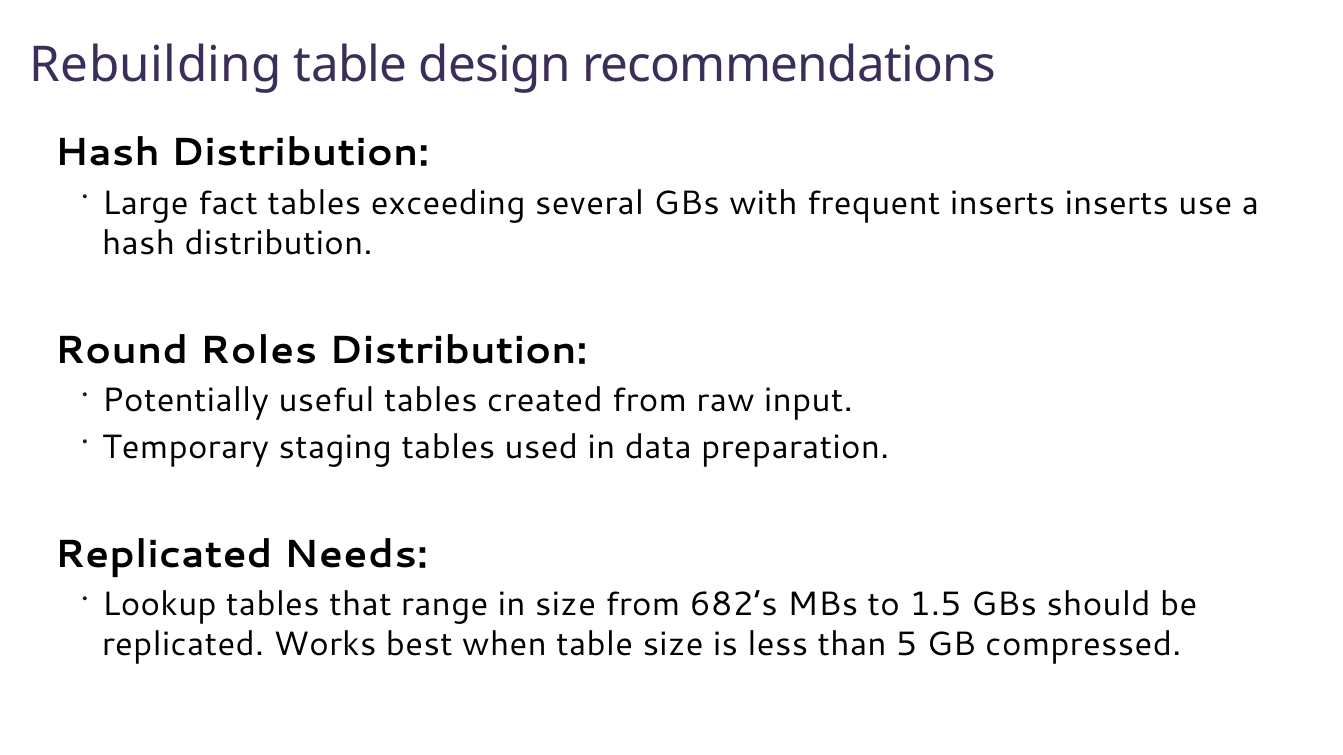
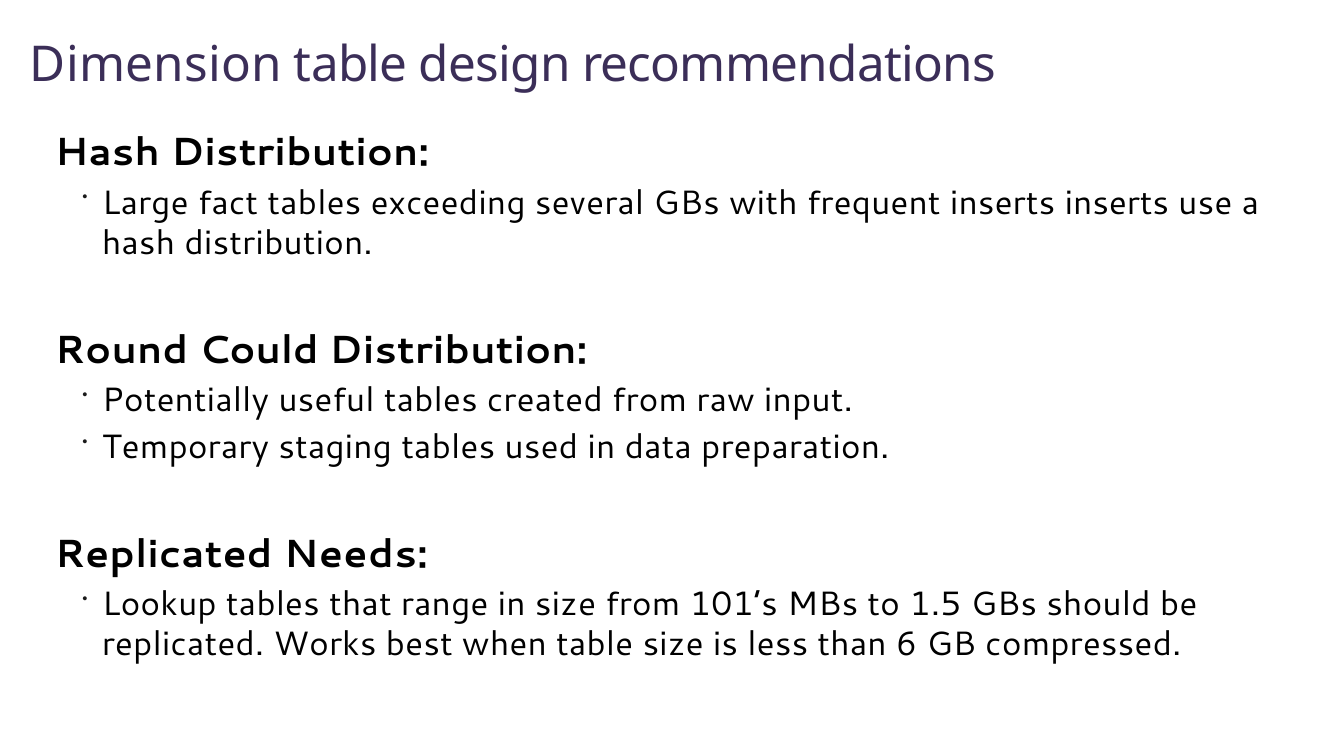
Rebuilding: Rebuilding -> Dimension
Roles: Roles -> Could
682’s: 682’s -> 101’s
5: 5 -> 6
